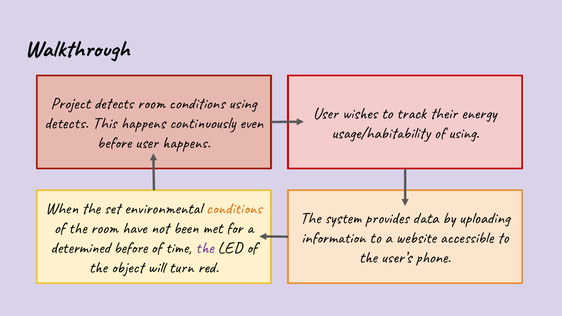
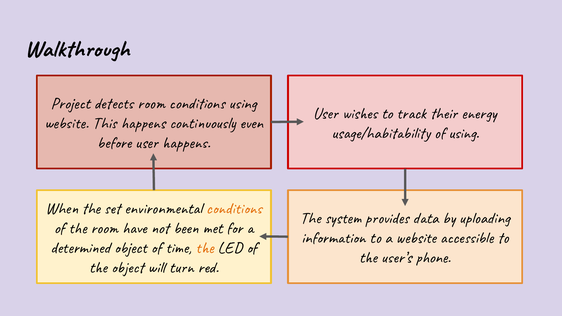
detects at (66, 123): detects -> website
determined before: before -> object
the at (205, 248) colour: purple -> orange
